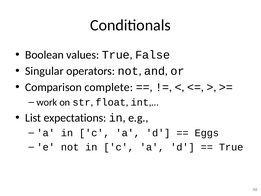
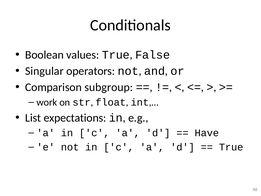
complete: complete -> subgroup
Eggs: Eggs -> Have
